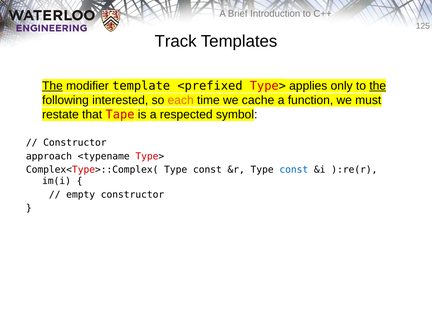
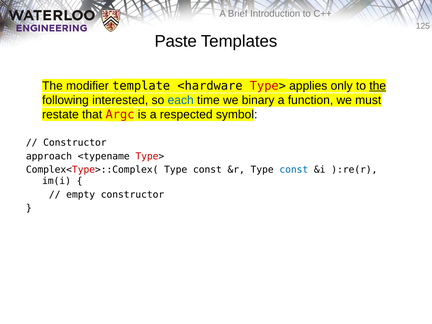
Track: Track -> Paste
The at (52, 86) underline: present -> none
<prefixed: <prefixed -> <hardware
each colour: orange -> blue
cache: cache -> binary
Tape: Tape -> Argc
